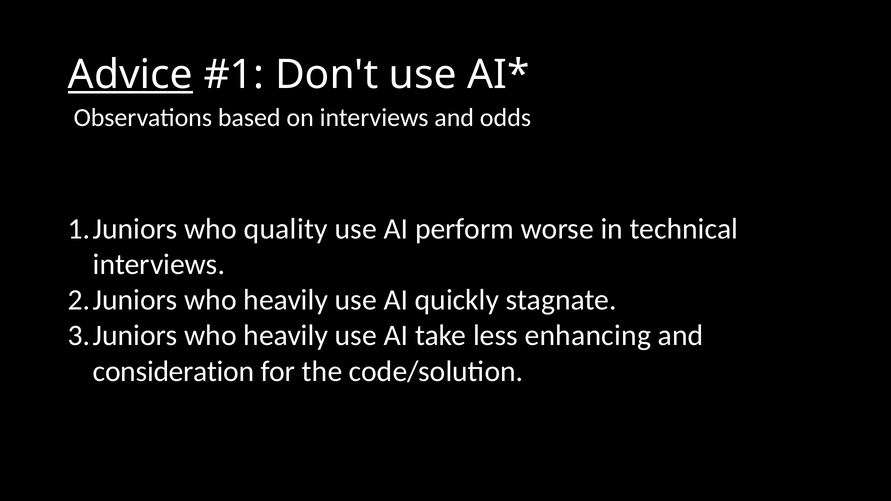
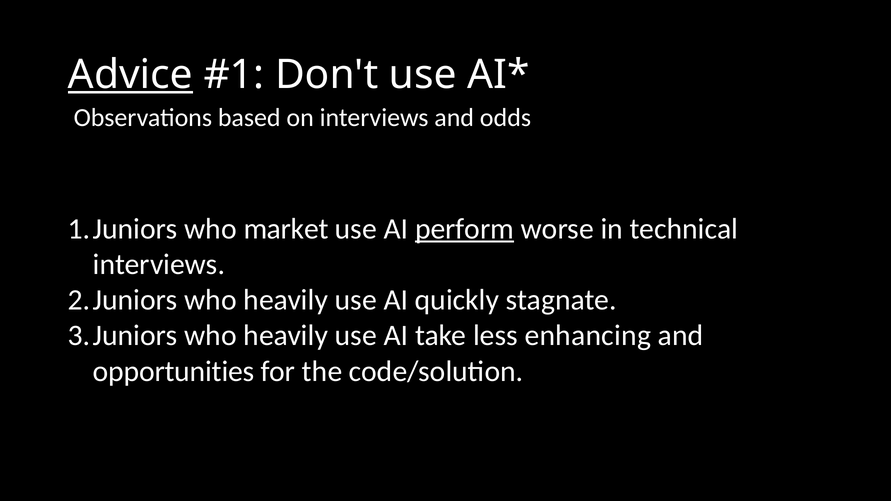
quality: quality -> market
perform underline: none -> present
consideration: consideration -> opportunities
